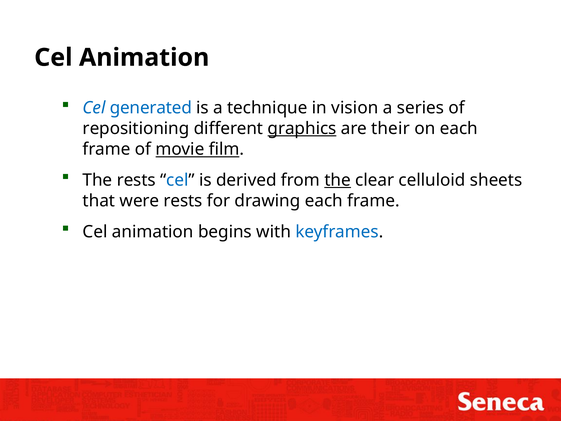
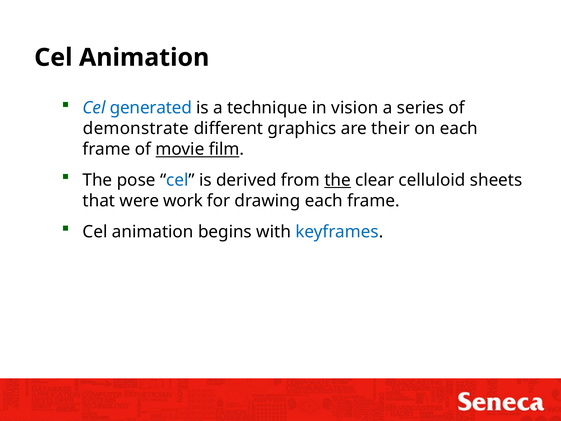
repositioning: repositioning -> demonstrate
graphics underline: present -> none
The rests: rests -> pose
were rests: rests -> work
